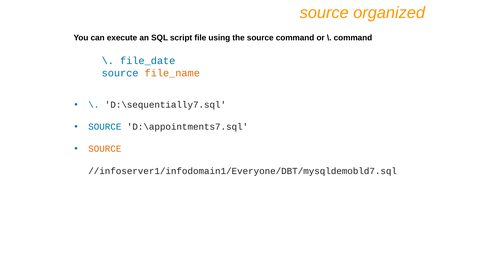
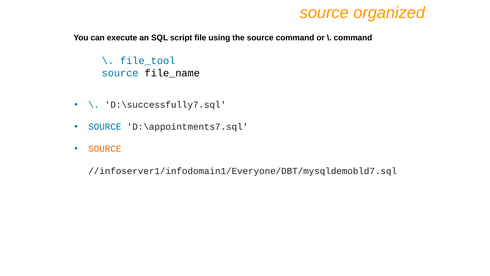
file_date: file_date -> file_tool
file_name colour: orange -> black
D:\sequentially7.sql: D:\sequentially7.sql -> D:\successfully7.sql
